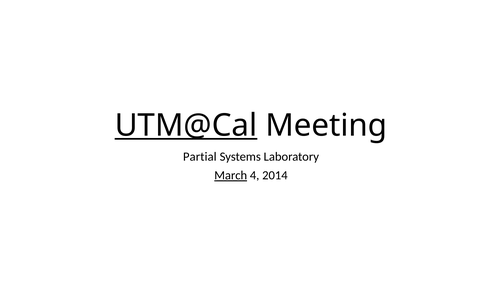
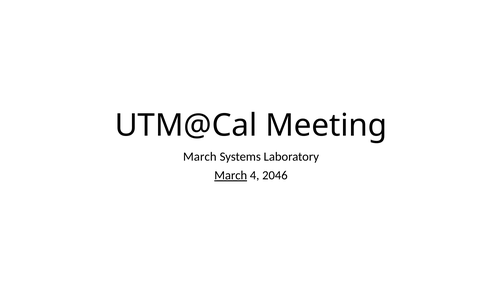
UTM@Cal underline: present -> none
Partial at (200, 157): Partial -> March
2014: 2014 -> 2046
